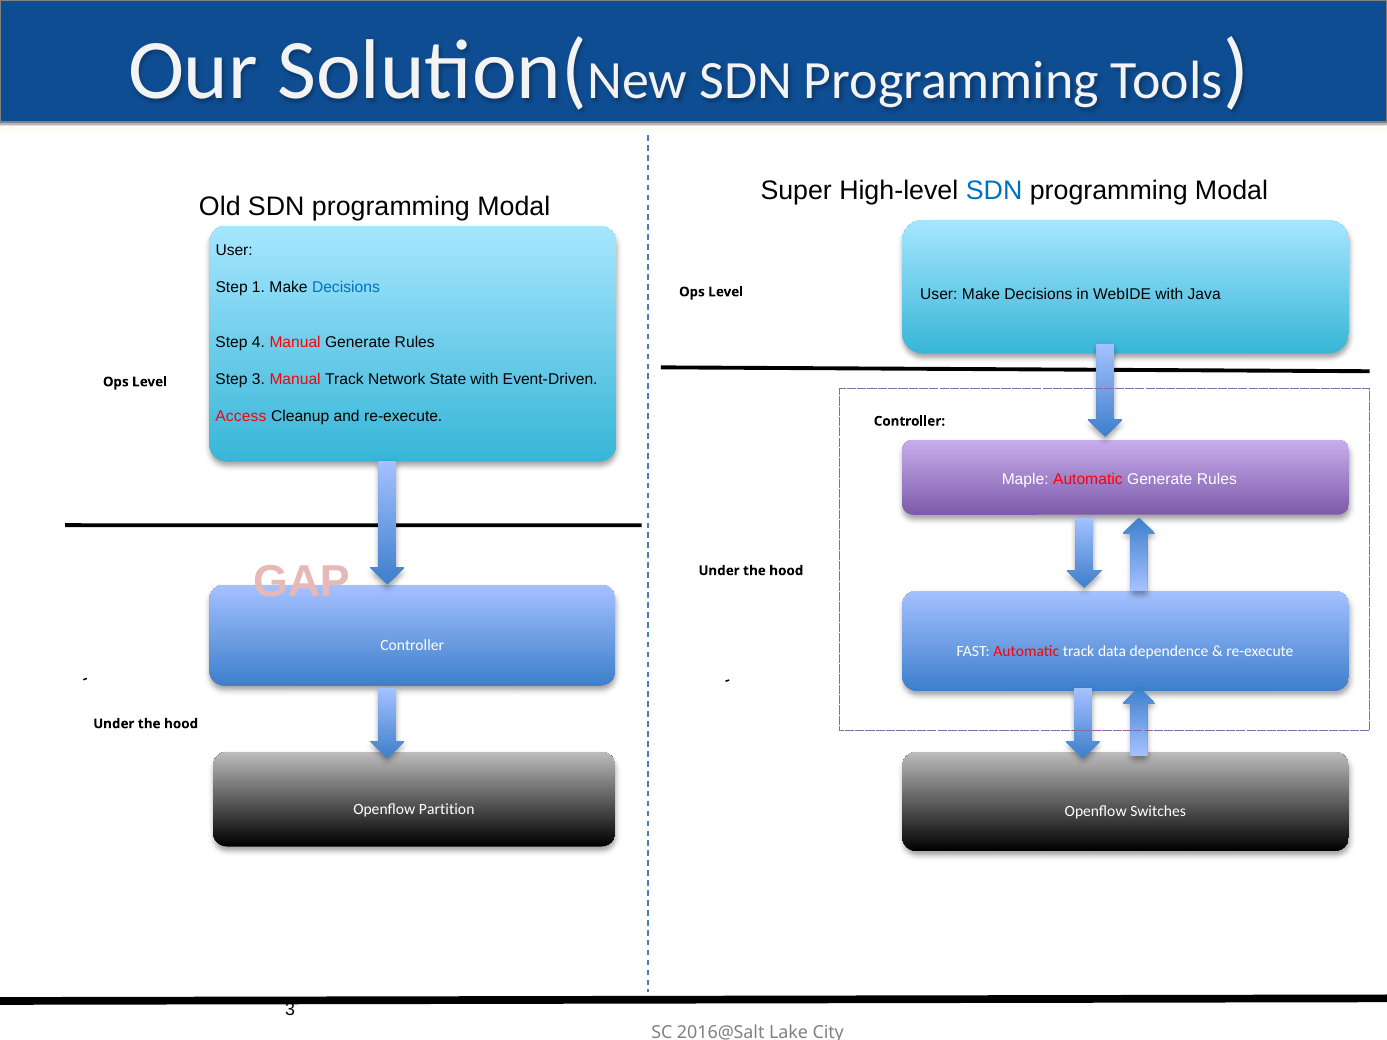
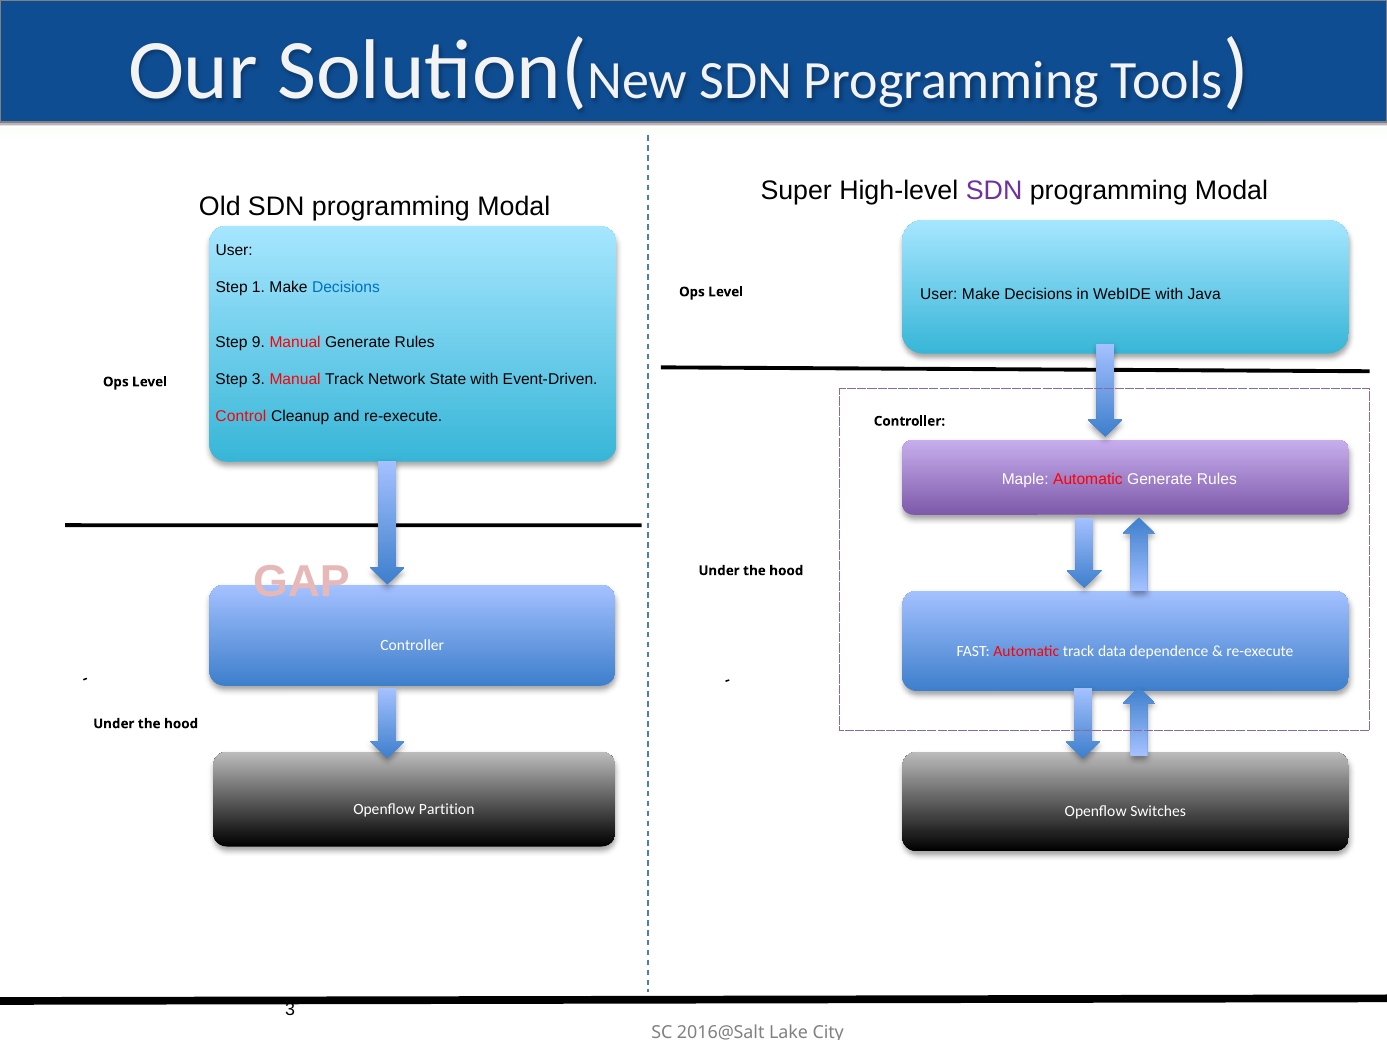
SDN at (994, 191) colour: blue -> purple
4: 4 -> 9
Access: Access -> Control
